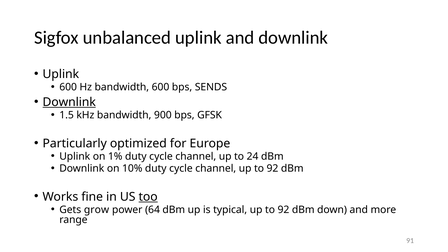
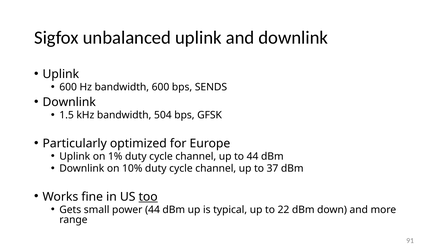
Downlink at (69, 102) underline: present -> none
900: 900 -> 504
to 24: 24 -> 44
channel up to 92: 92 -> 37
grow: grow -> small
power 64: 64 -> 44
typical up to 92: 92 -> 22
